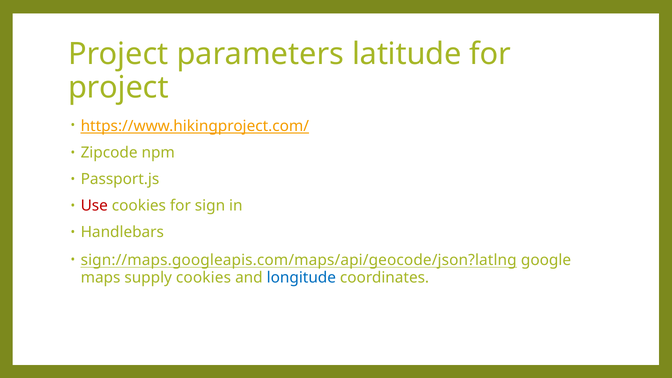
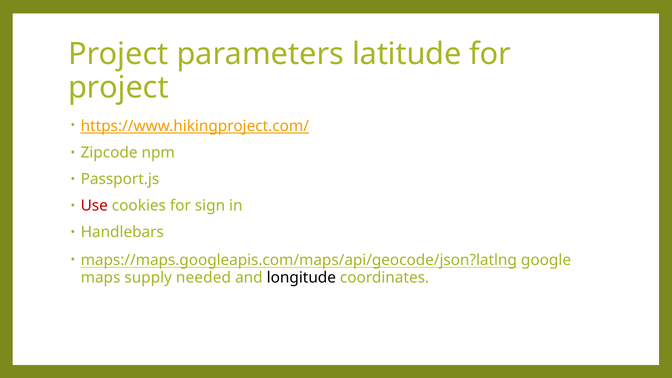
sign://maps.googleapis.com/maps/api/geocode/json?latlng: sign://maps.googleapis.com/maps/api/geocode/json?latlng -> maps://maps.googleapis.com/maps/api/geocode/json?latlng
supply cookies: cookies -> needed
longitude colour: blue -> black
